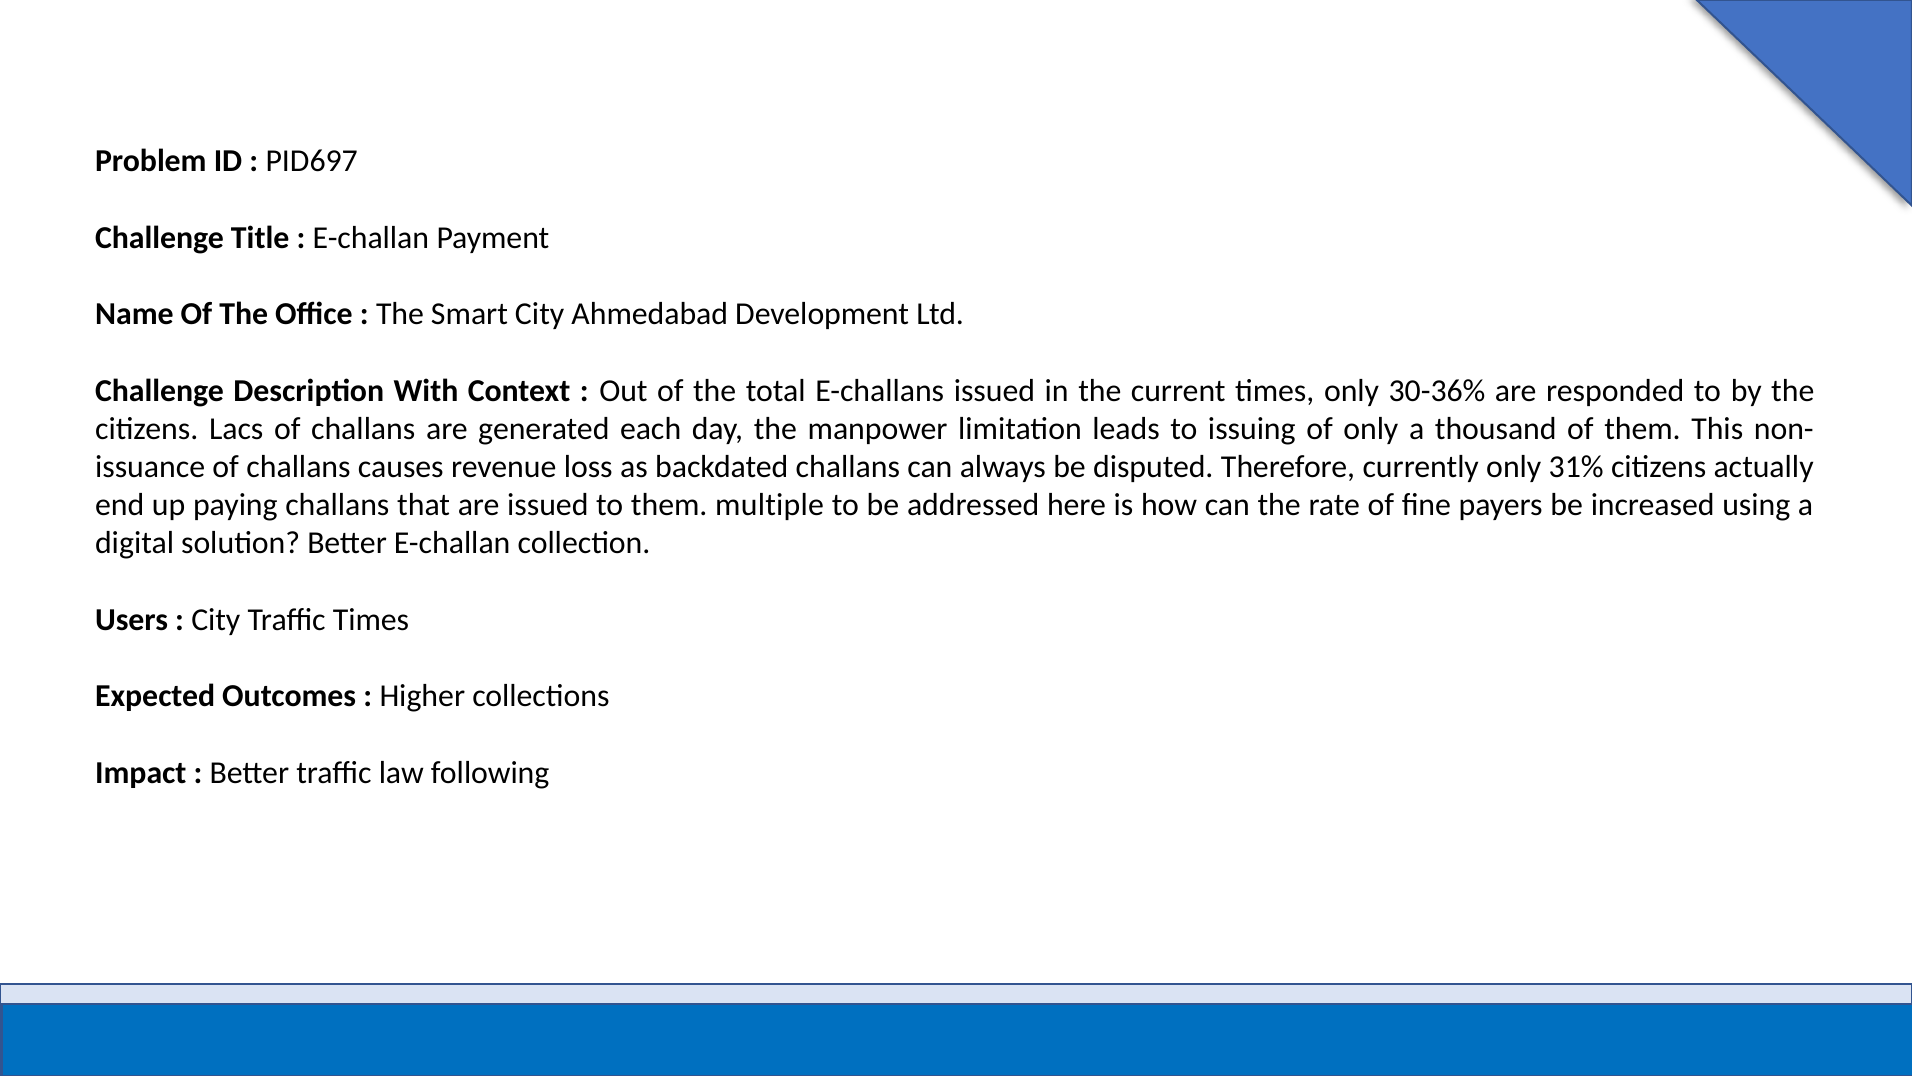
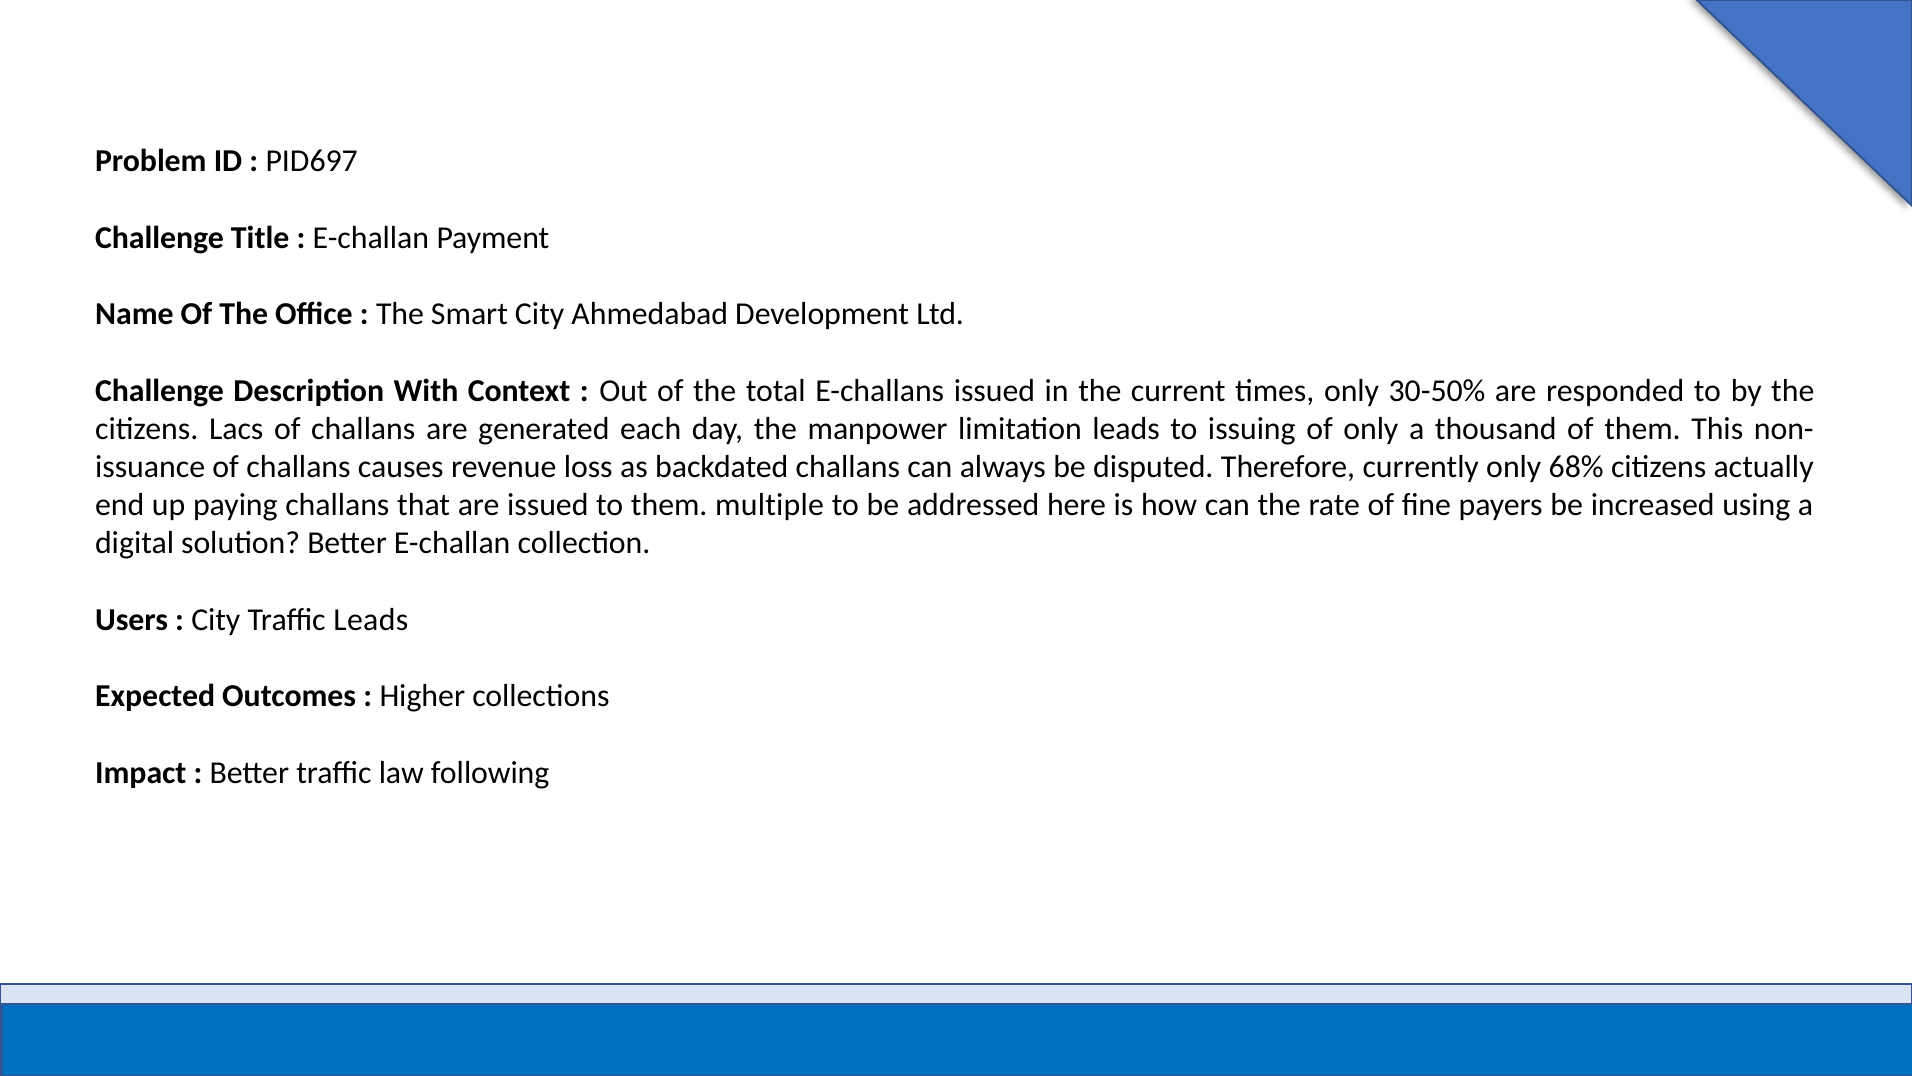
30-36%: 30-36% -> 30-50%
31%: 31% -> 68%
Traffic Times: Times -> Leads
